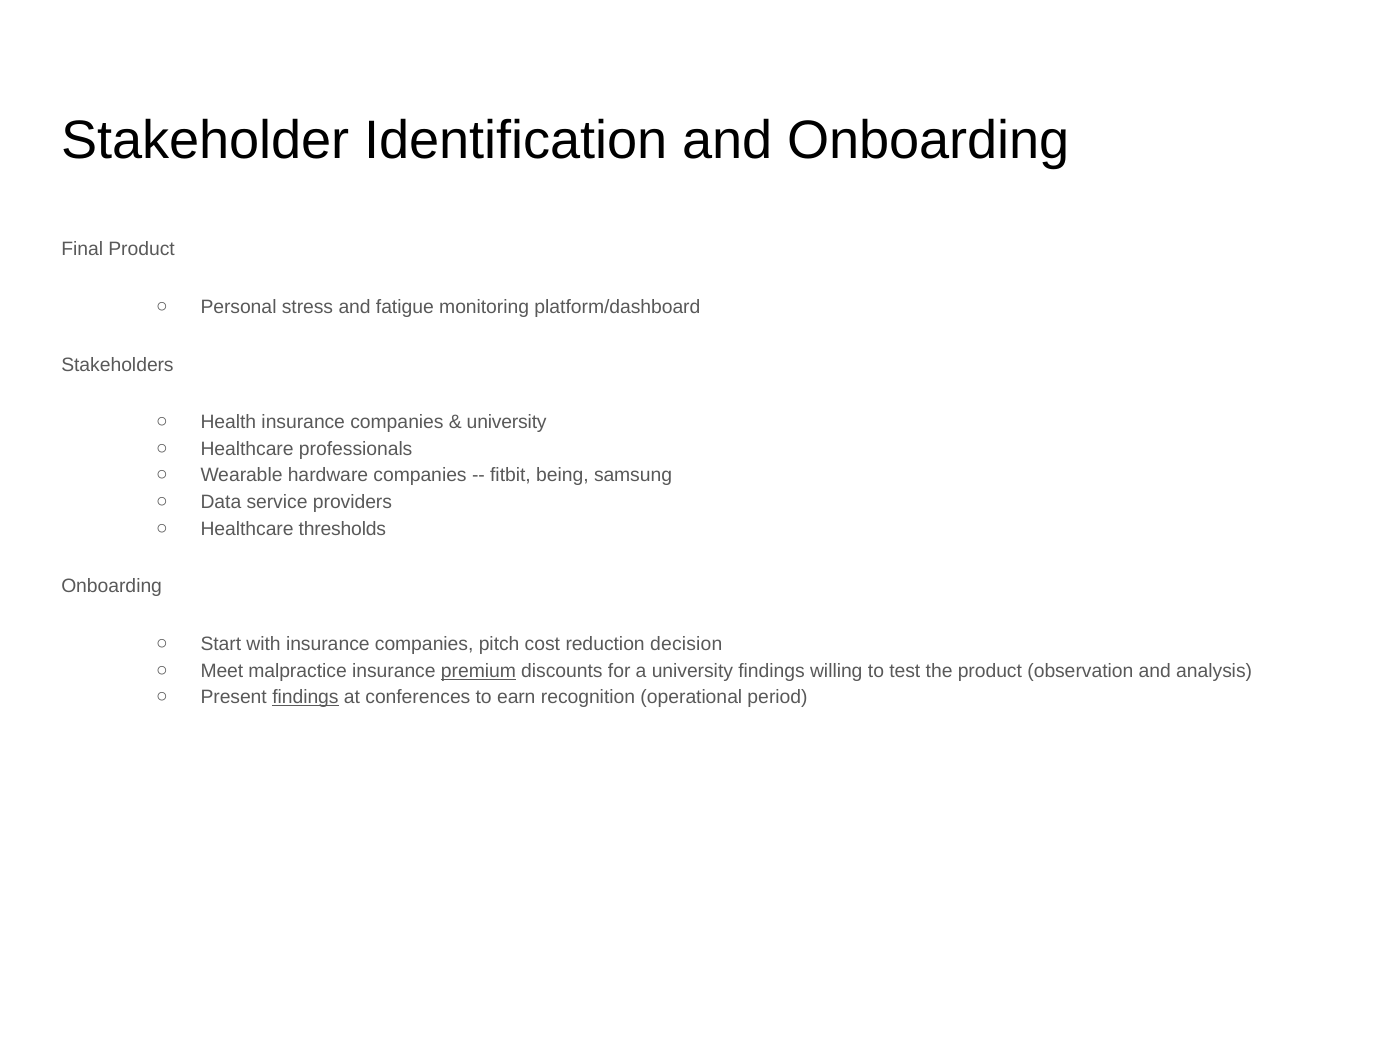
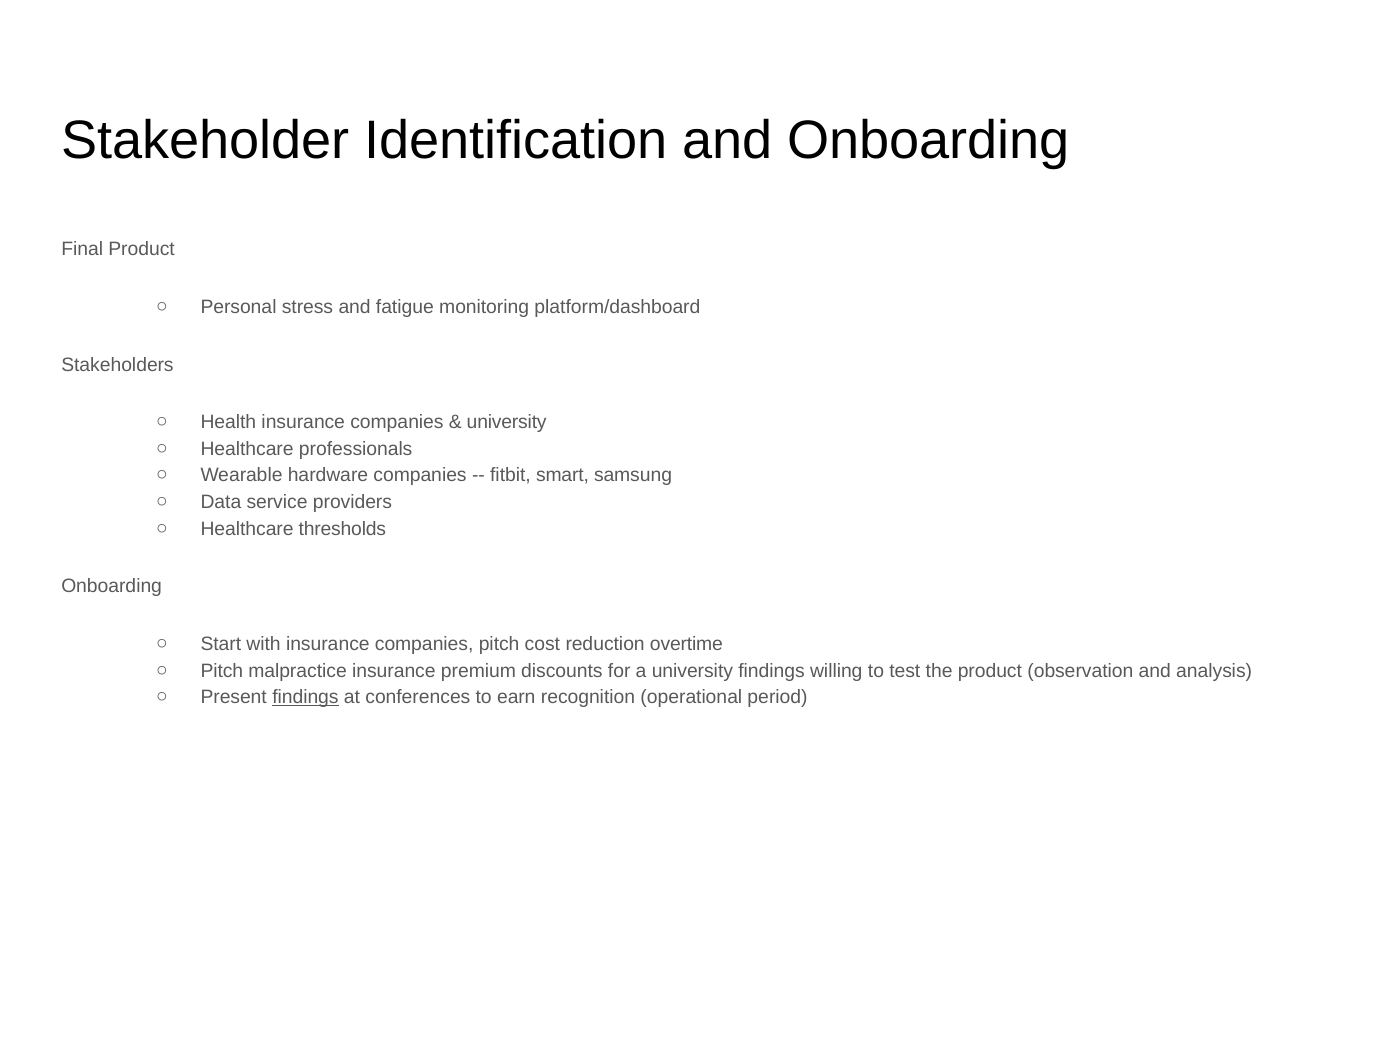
being: being -> smart
decision: decision -> overtime
Meet at (222, 671): Meet -> Pitch
premium underline: present -> none
